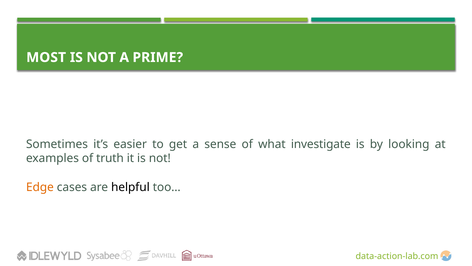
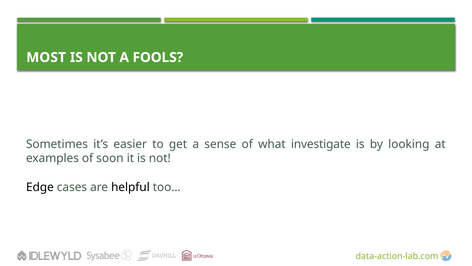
PRIME: PRIME -> FOOLS
truth: truth -> soon
Edge colour: orange -> black
